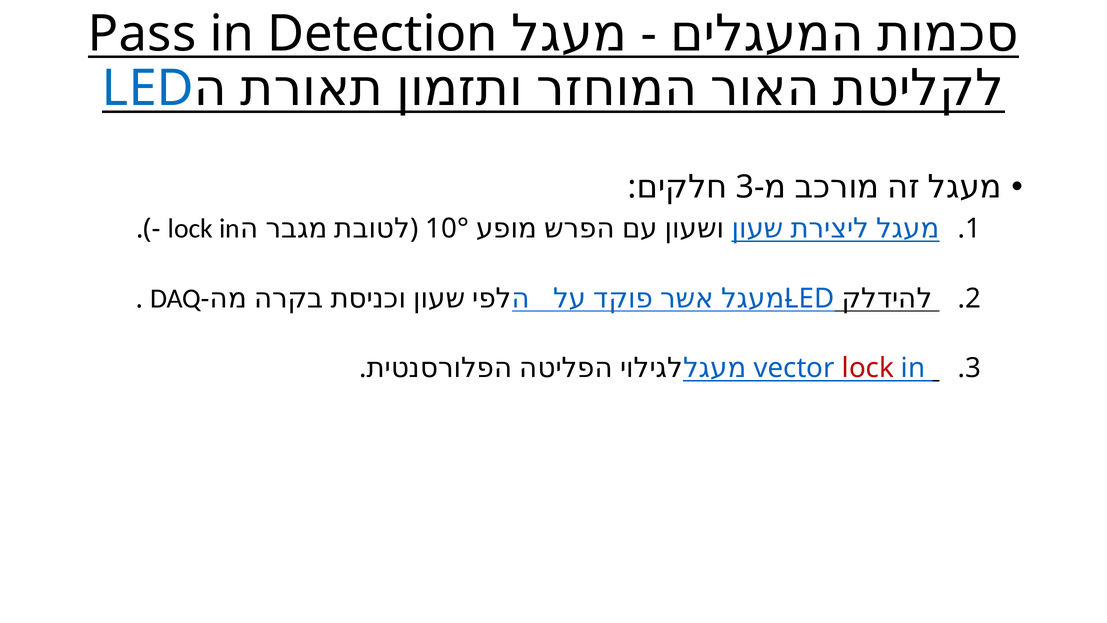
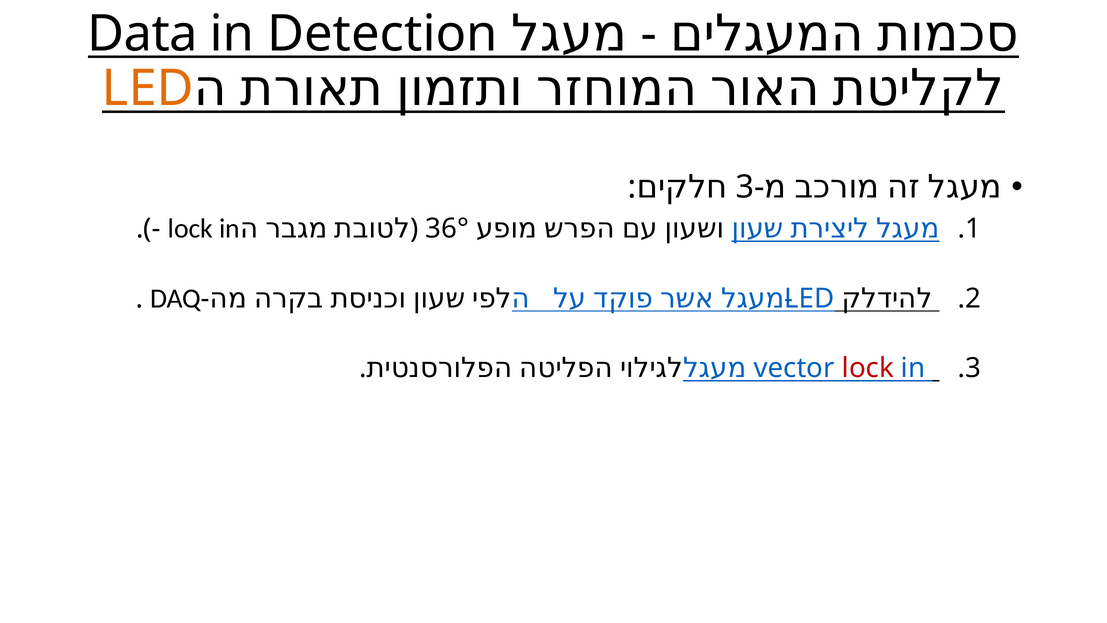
Pass: Pass -> Data
LED at (148, 89) colour: blue -> orange
10°: 10° -> 36°
